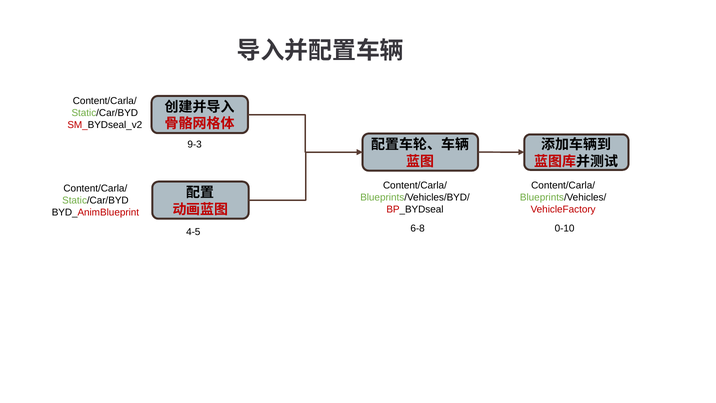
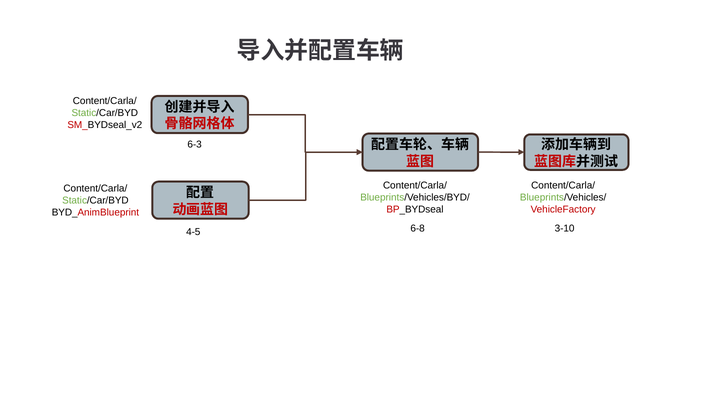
9-3: 9-3 -> 6-3
0-10: 0-10 -> 3-10
